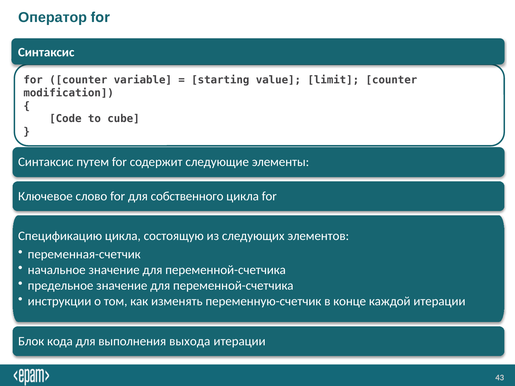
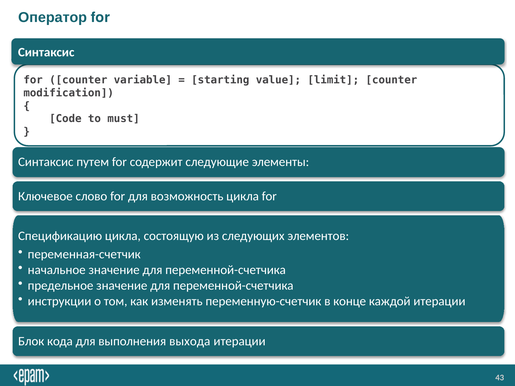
cube: cube -> must
собственного: собственного -> возможность
